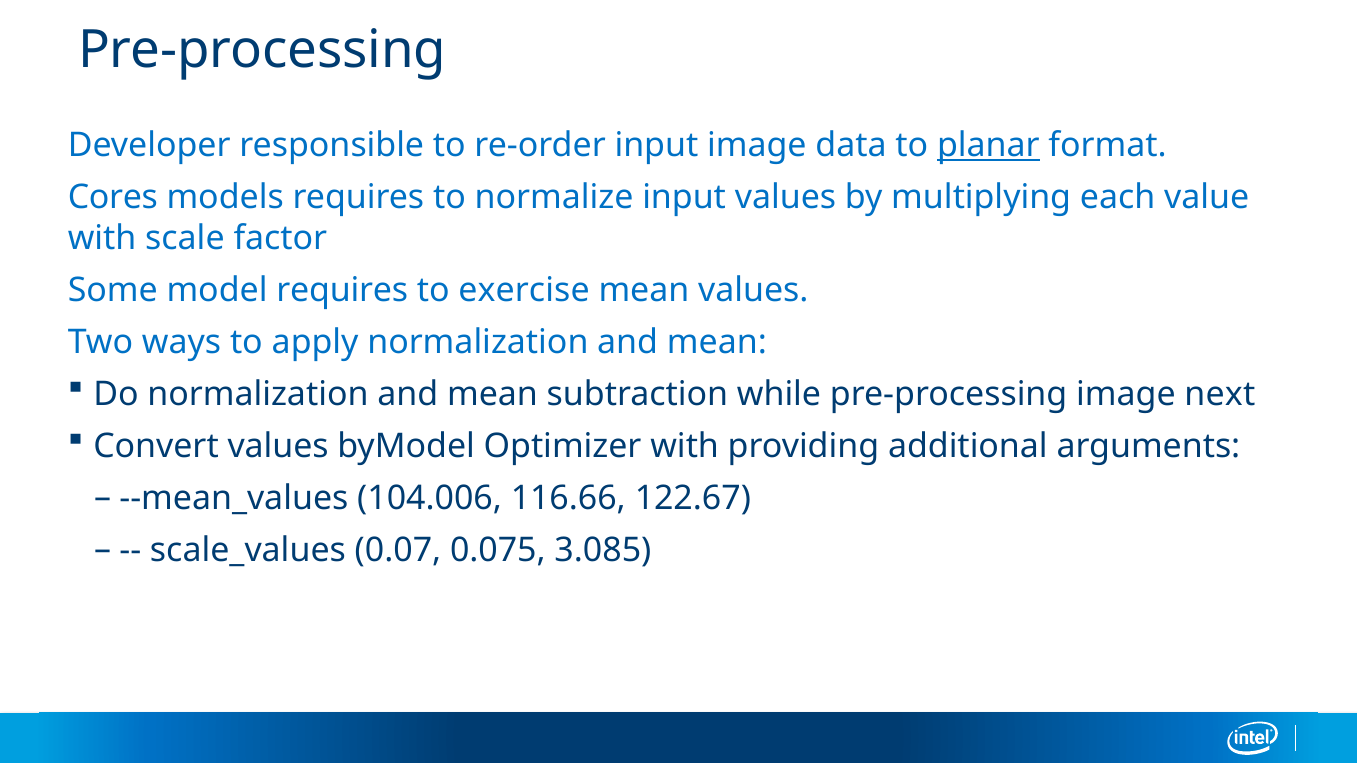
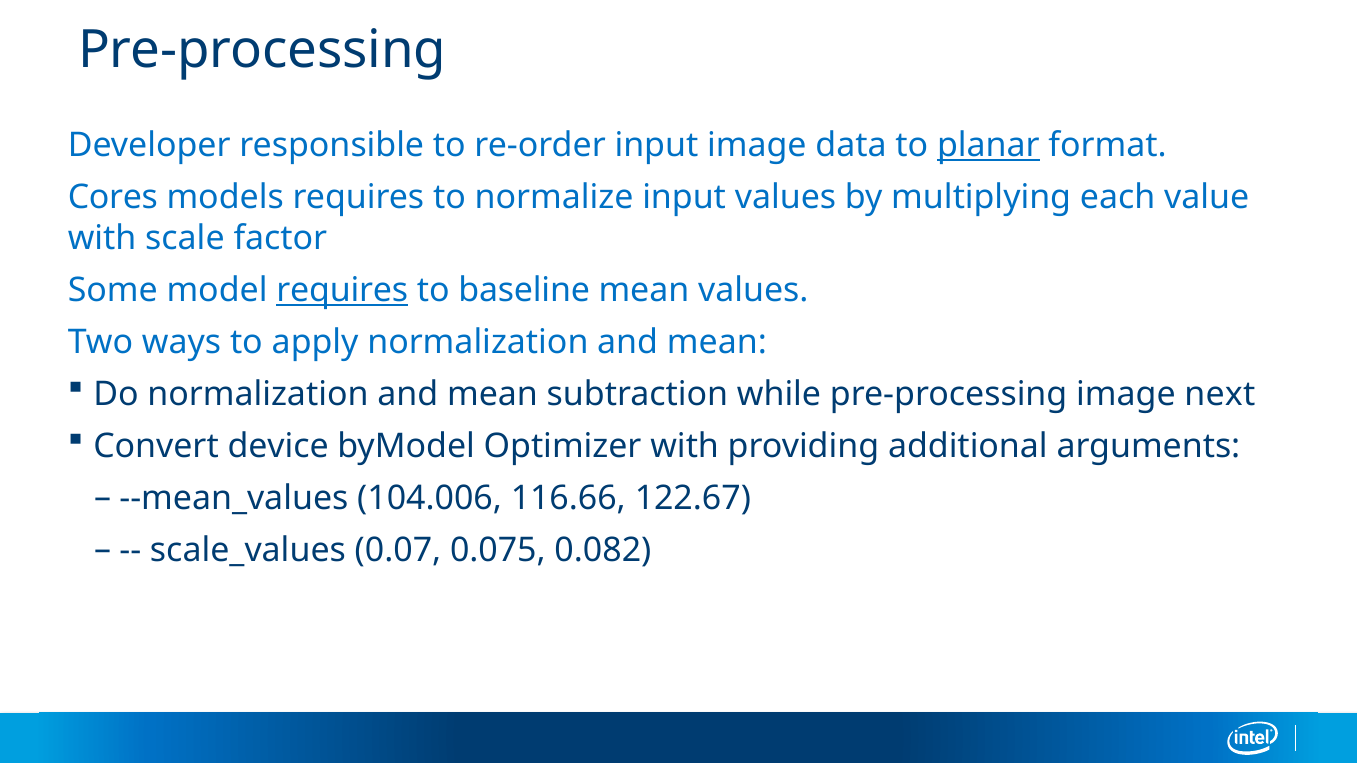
requires at (342, 290) underline: none -> present
exercise: exercise -> baseline
Convert values: values -> device
3.085: 3.085 -> 0.082
